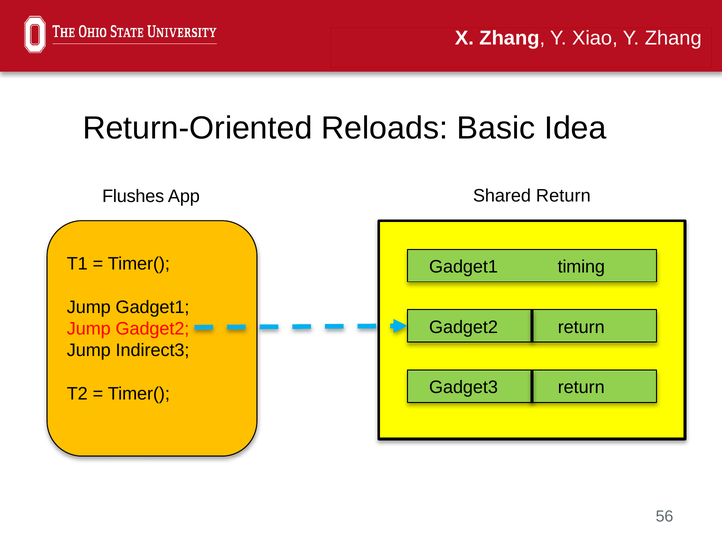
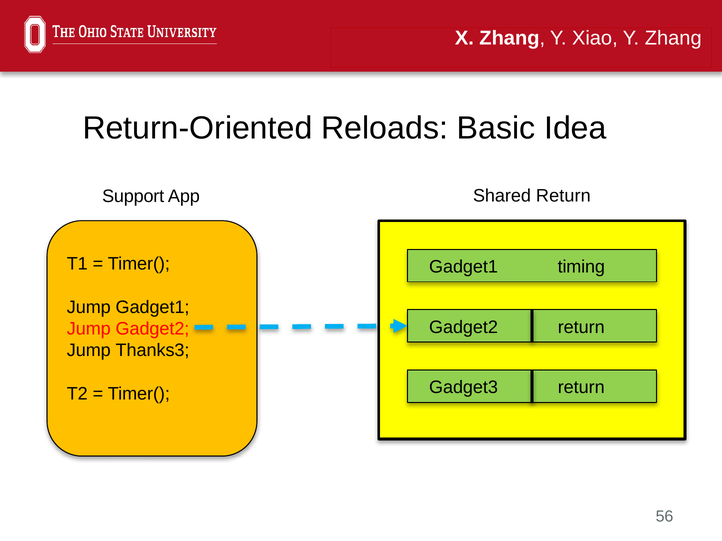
Flushes: Flushes -> Support
Indirect3: Indirect3 -> Thanks3
